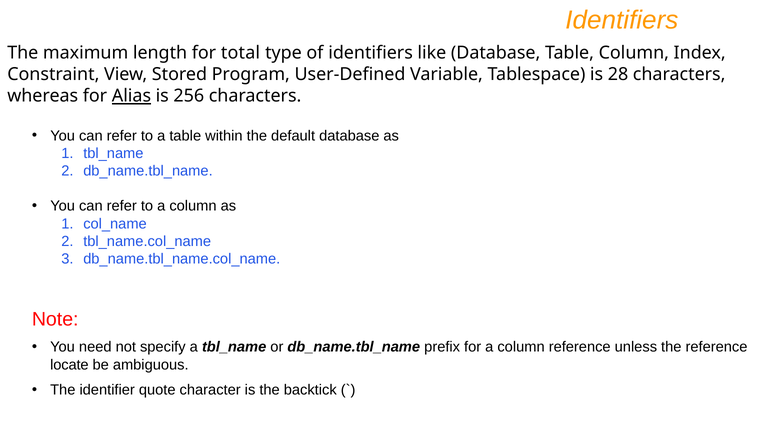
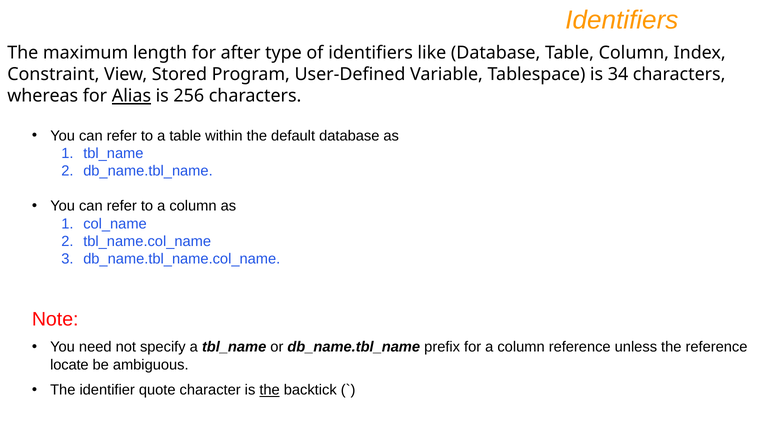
total: total -> after
28: 28 -> 34
the at (270, 390) underline: none -> present
